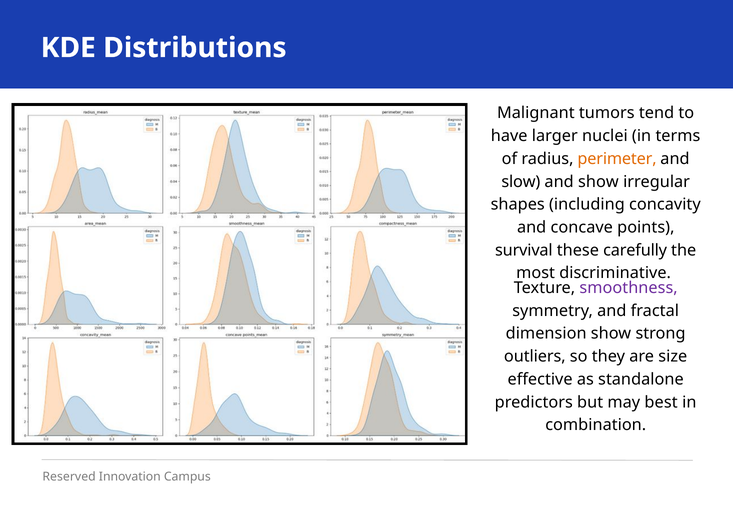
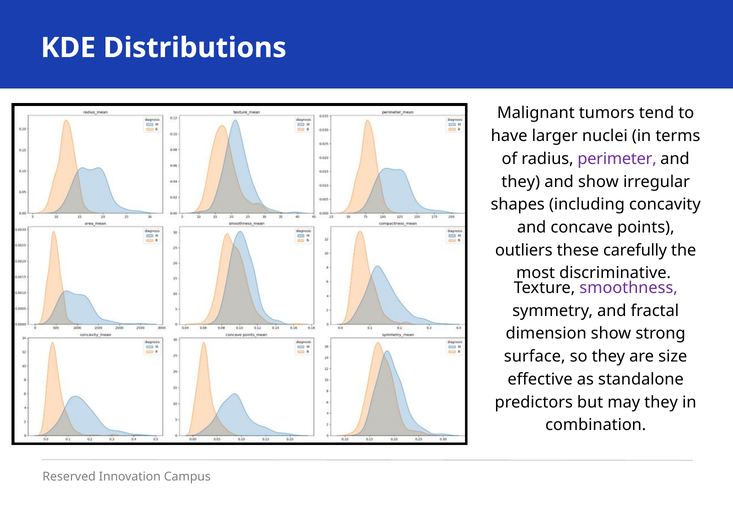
perimeter colour: orange -> purple
slow at (521, 182): slow -> they
survival: survival -> outliers
outliers: outliers -> surface
may best: best -> they
